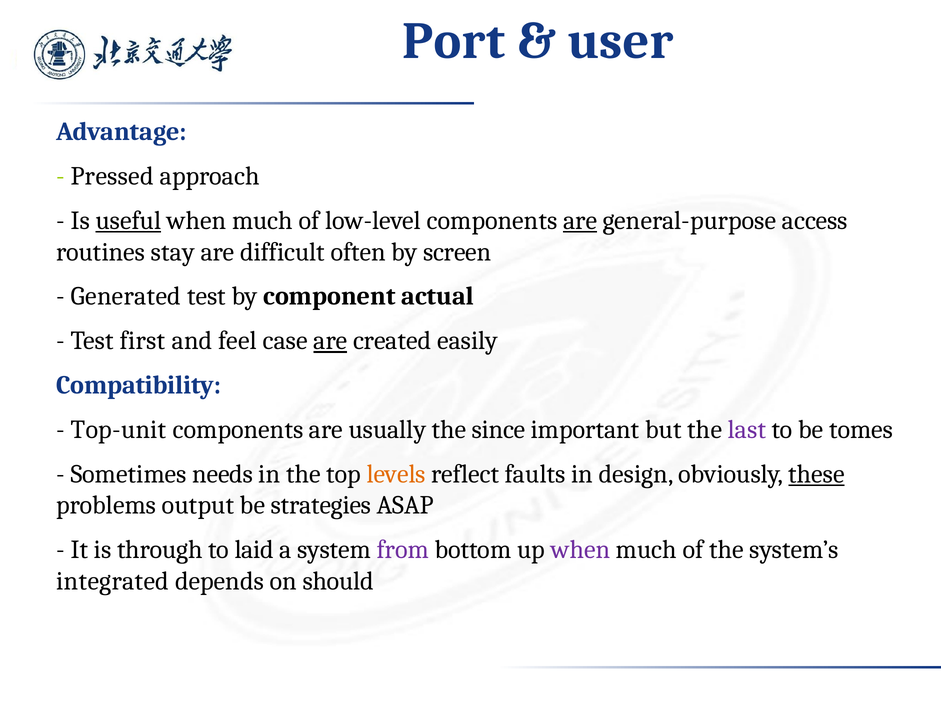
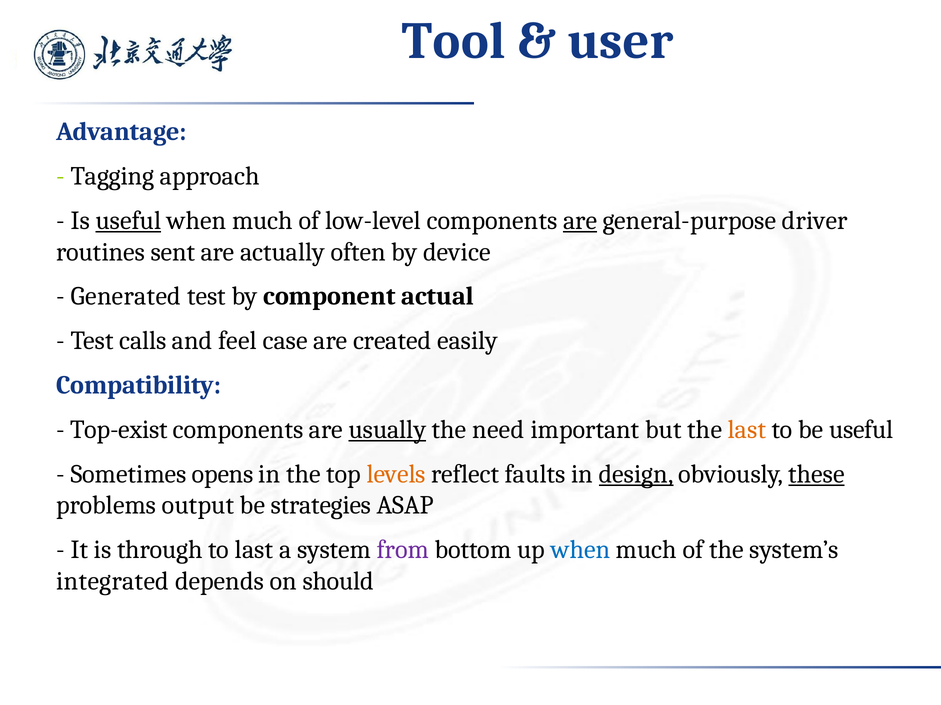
Port: Port -> Tool
Pressed: Pressed -> Tagging
access: access -> driver
stay: stay -> sent
difficult: difficult -> actually
screen: screen -> device
first: first -> calls
are at (330, 341) underline: present -> none
Top-unit: Top-unit -> Top-exist
usually underline: none -> present
since: since -> need
last at (747, 430) colour: purple -> orange
be tomes: tomes -> useful
needs: needs -> opens
design underline: none -> present
to laid: laid -> last
when at (580, 550) colour: purple -> blue
